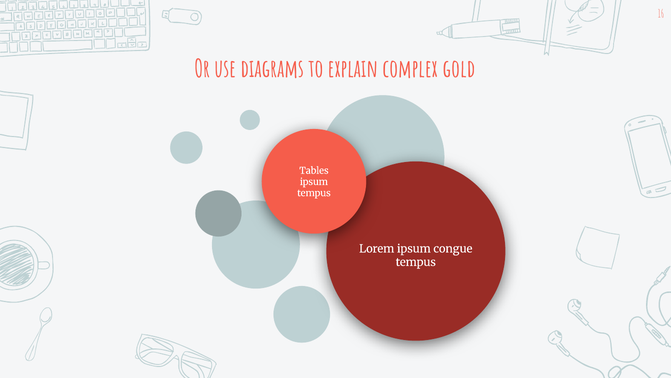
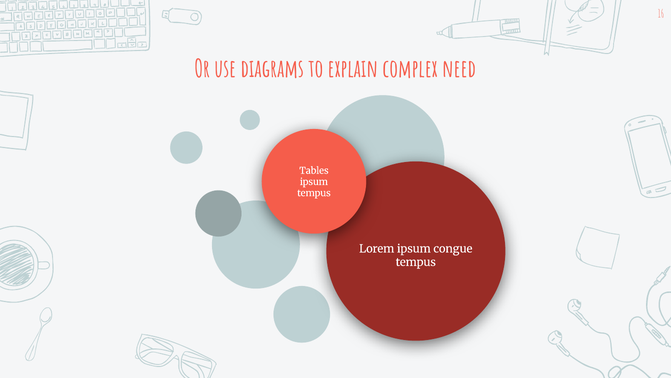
gold: gold -> need
